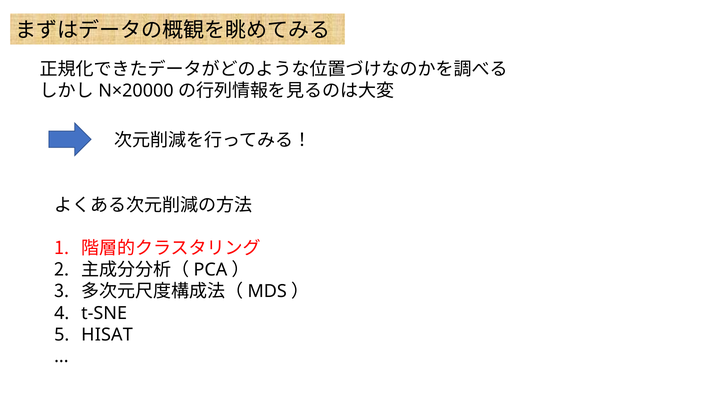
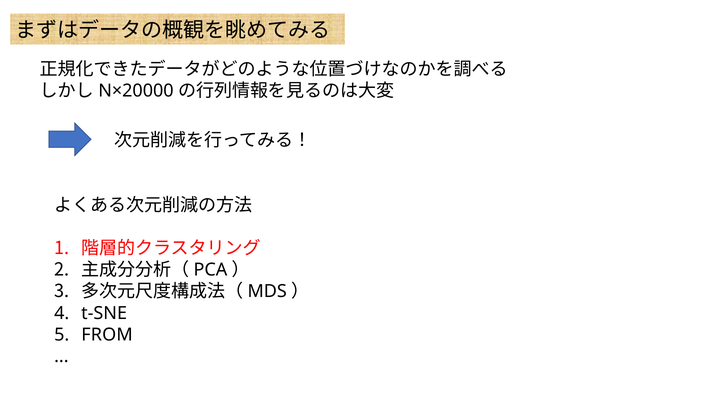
HISAT: HISAT -> FROM
